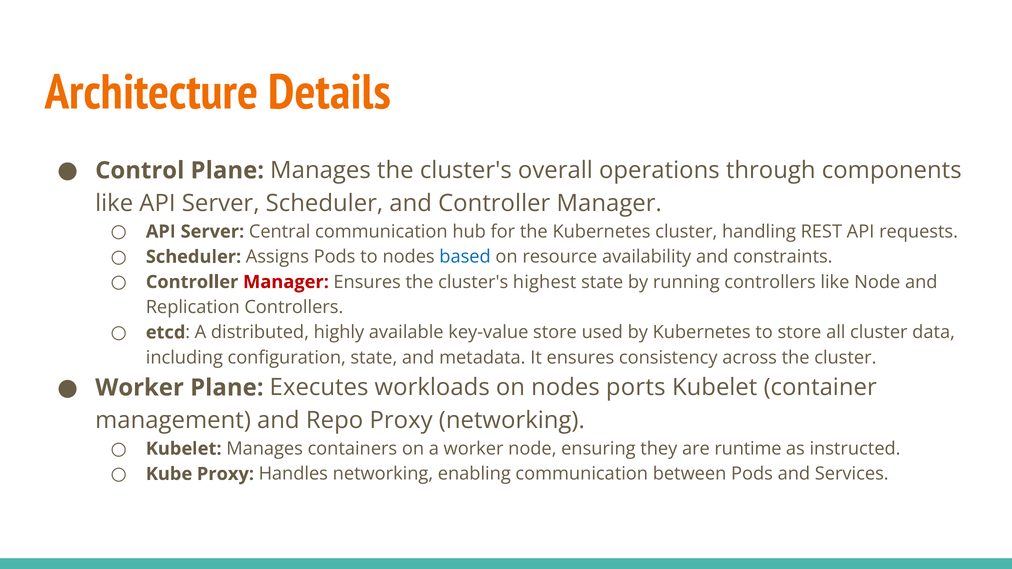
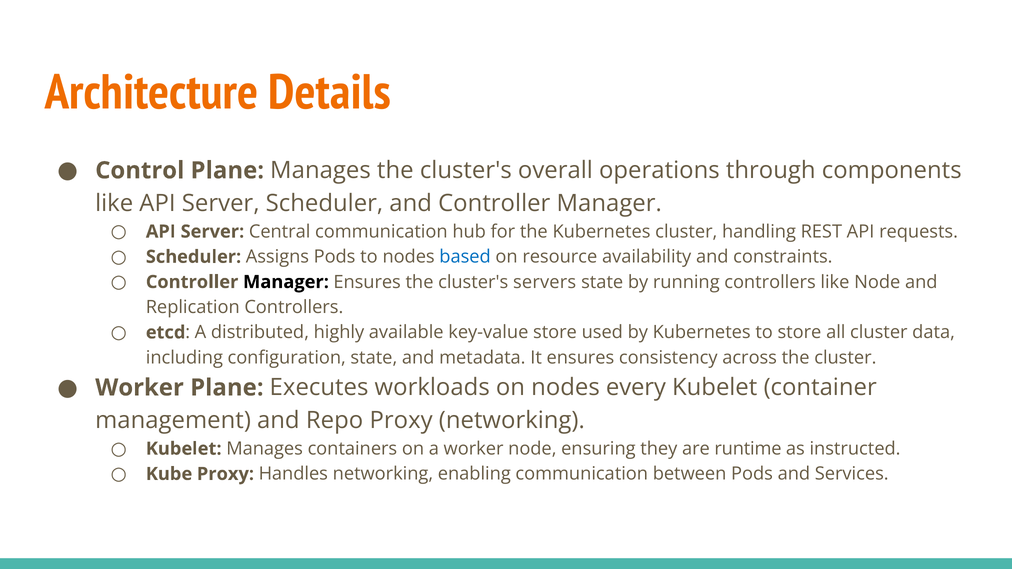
Manager at (286, 282) colour: red -> black
highest: highest -> servers
ports: ports -> every
